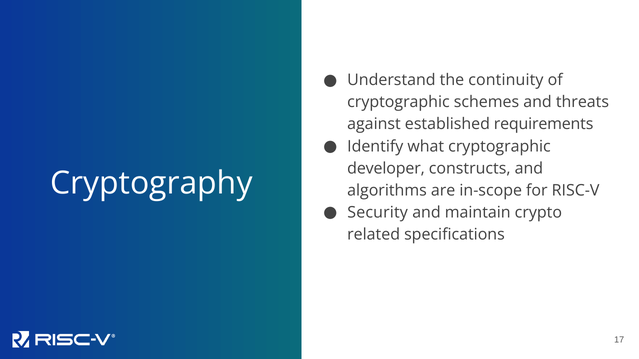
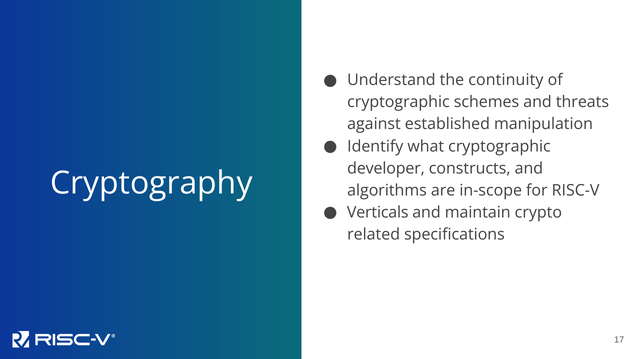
requirements: requirements -> manipulation
Security: Security -> Verticals
